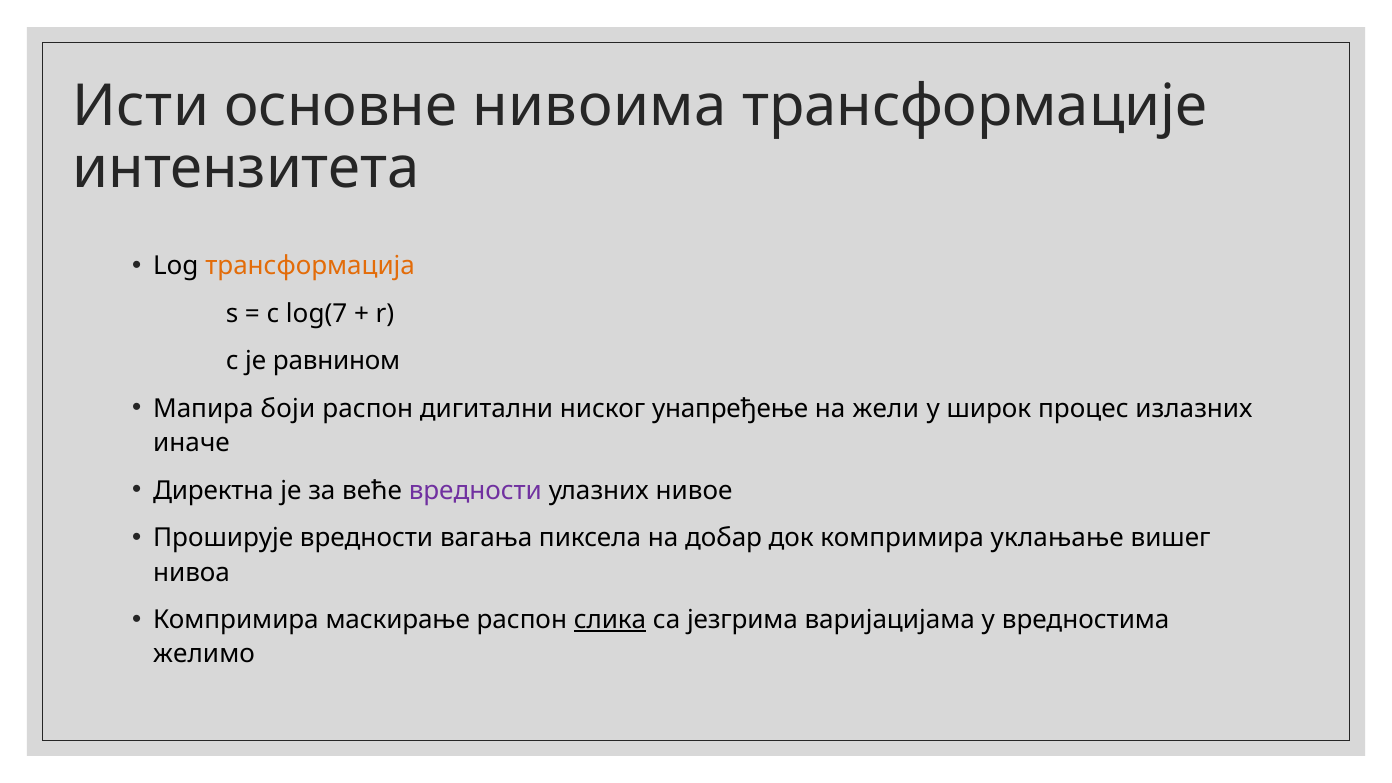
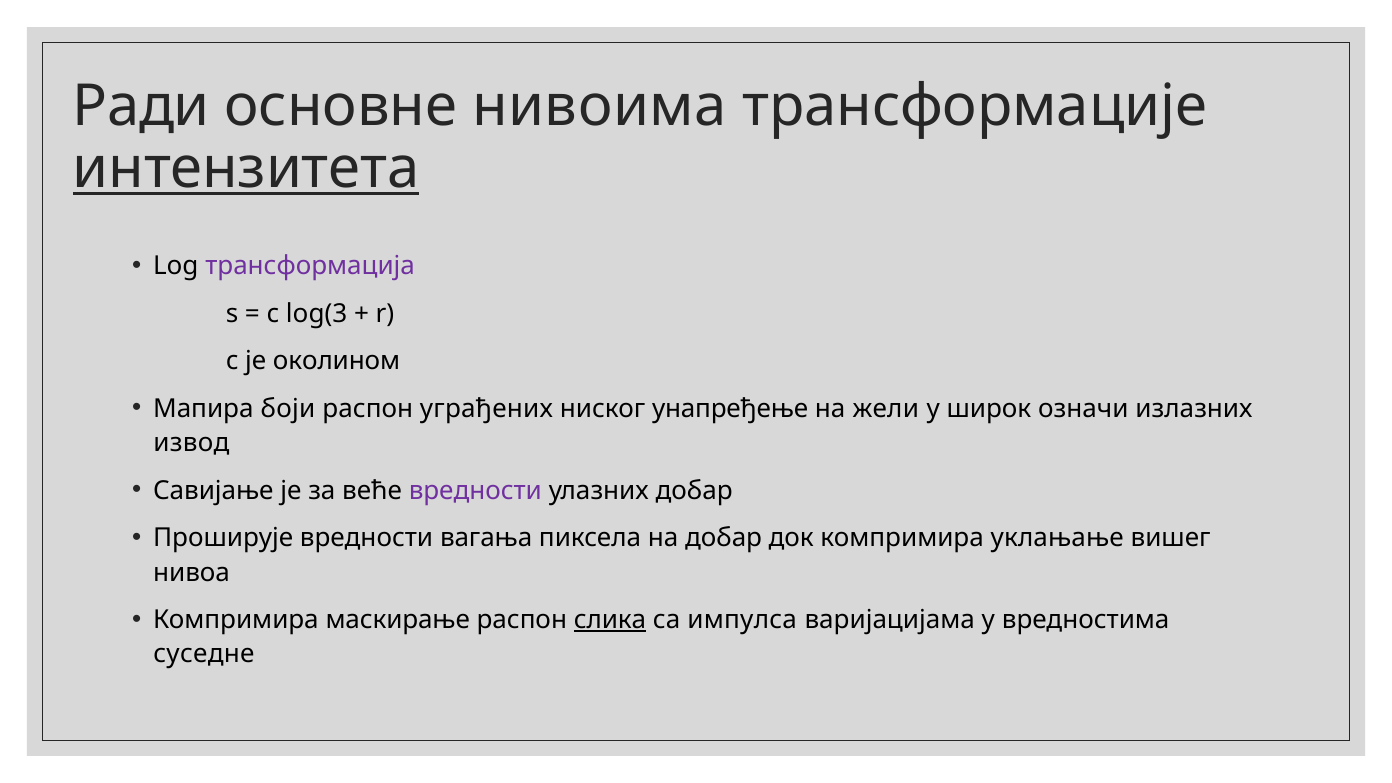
Исти: Исти -> Ради
интензитета underline: none -> present
трансформација colour: orange -> purple
log(7: log(7 -> log(3
равнином: равнином -> околином
дигитални: дигитални -> уграђених
процес: процес -> означи
иначе: иначе -> извод
Директна: Директна -> Савијање
улазних нивое: нивое -> добар
језгрима: језгрима -> импулса
желимо: желимо -> суседне
